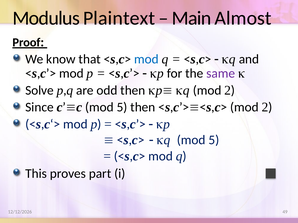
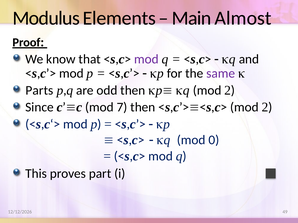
Plaintext: Plaintext -> Elements
mod at (146, 59) colour: blue -> purple
Solve: Solve -> Parts
5 at (122, 107): 5 -> 7
q mod 5: 5 -> 0
